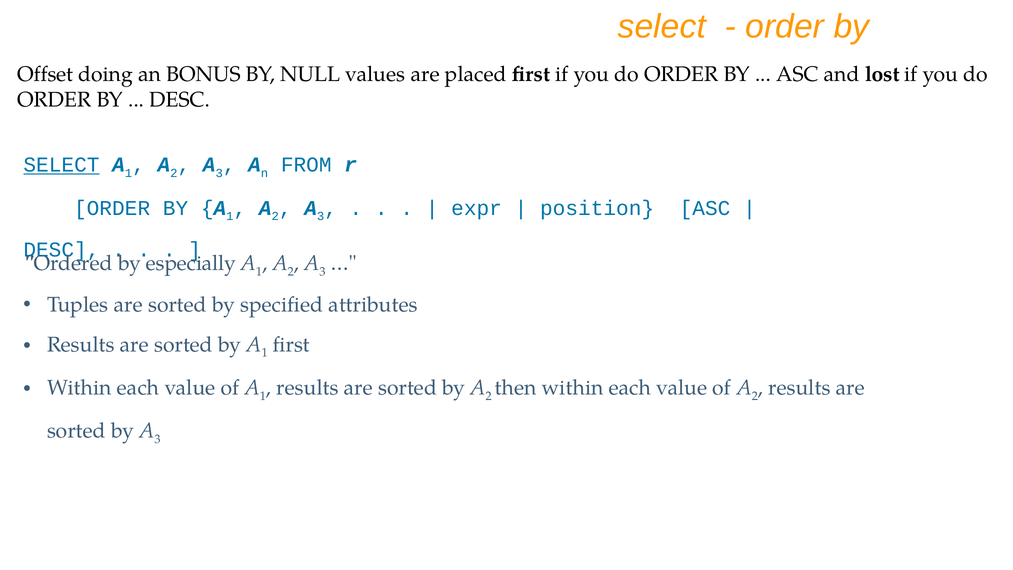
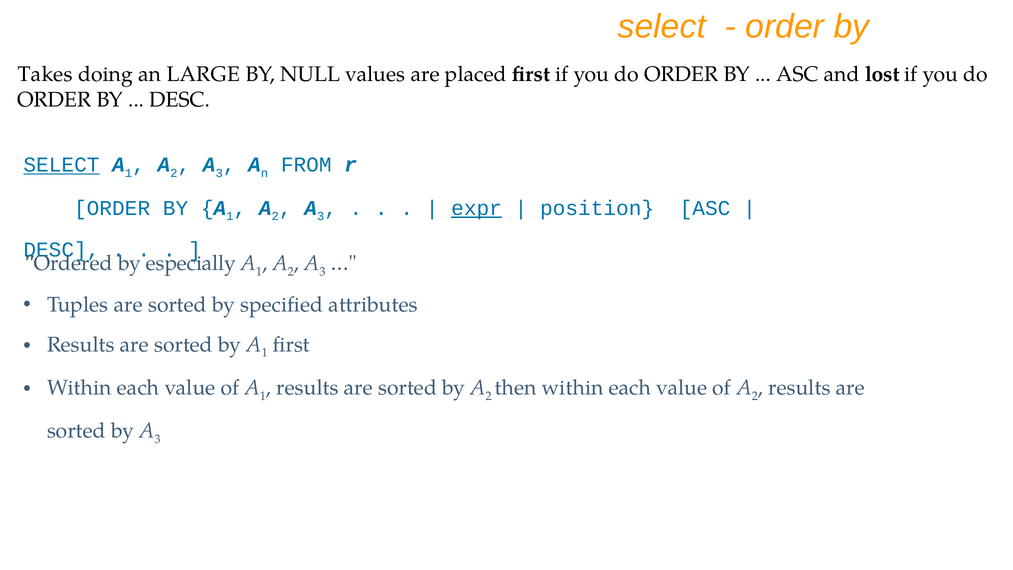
Offset: Offset -> Takes
BONUS: BONUS -> LARGE
expr underline: none -> present
